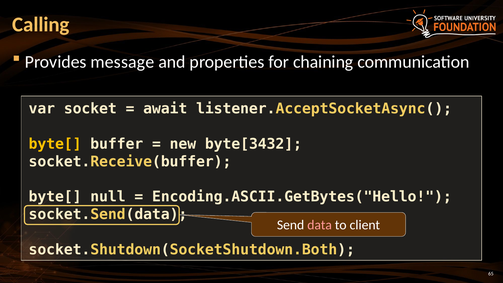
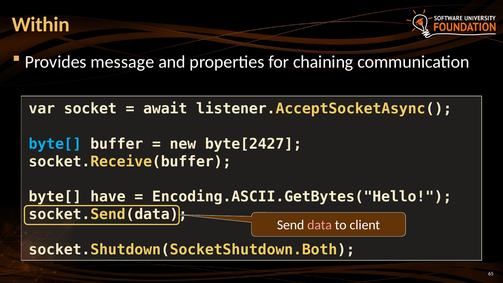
Calling: Calling -> Within
byte[ at (55, 144) colour: yellow -> light blue
byte[3432: byte[3432 -> byte[2427
null: null -> have
